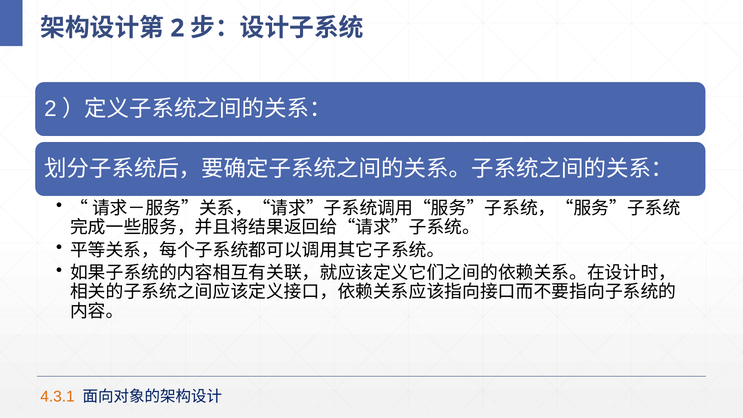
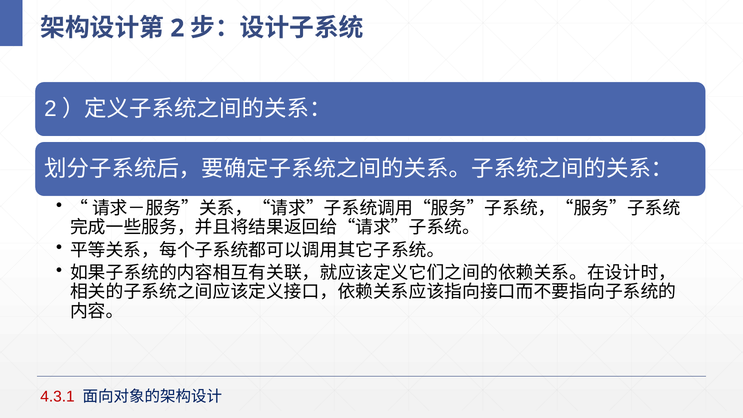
4.3.1 colour: orange -> red
